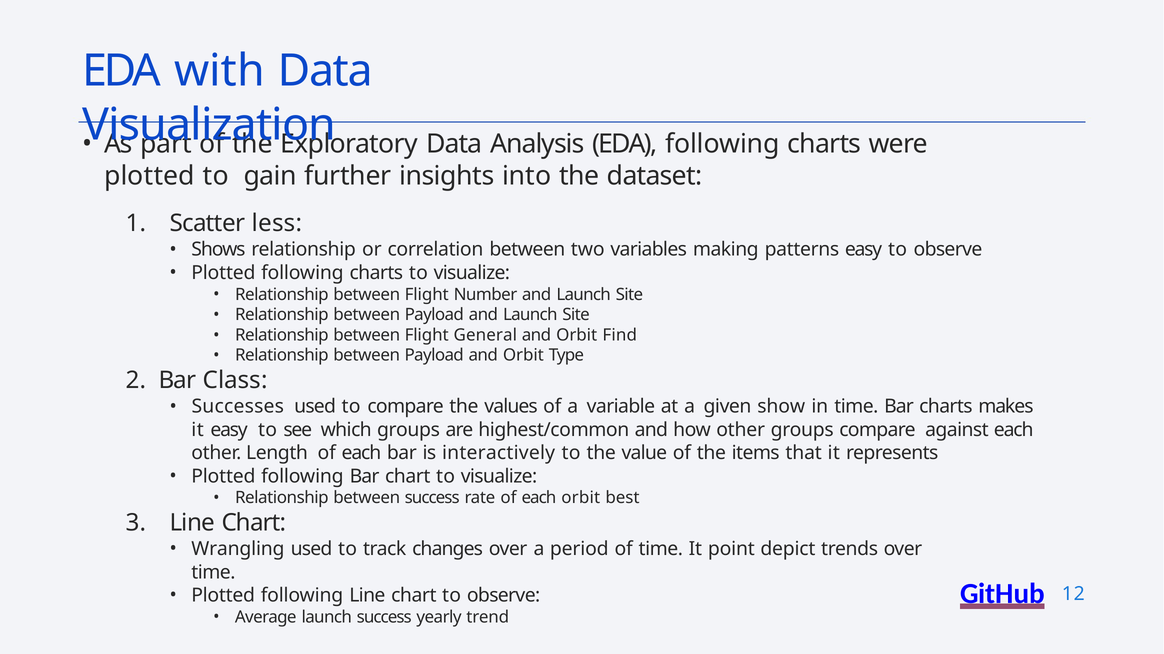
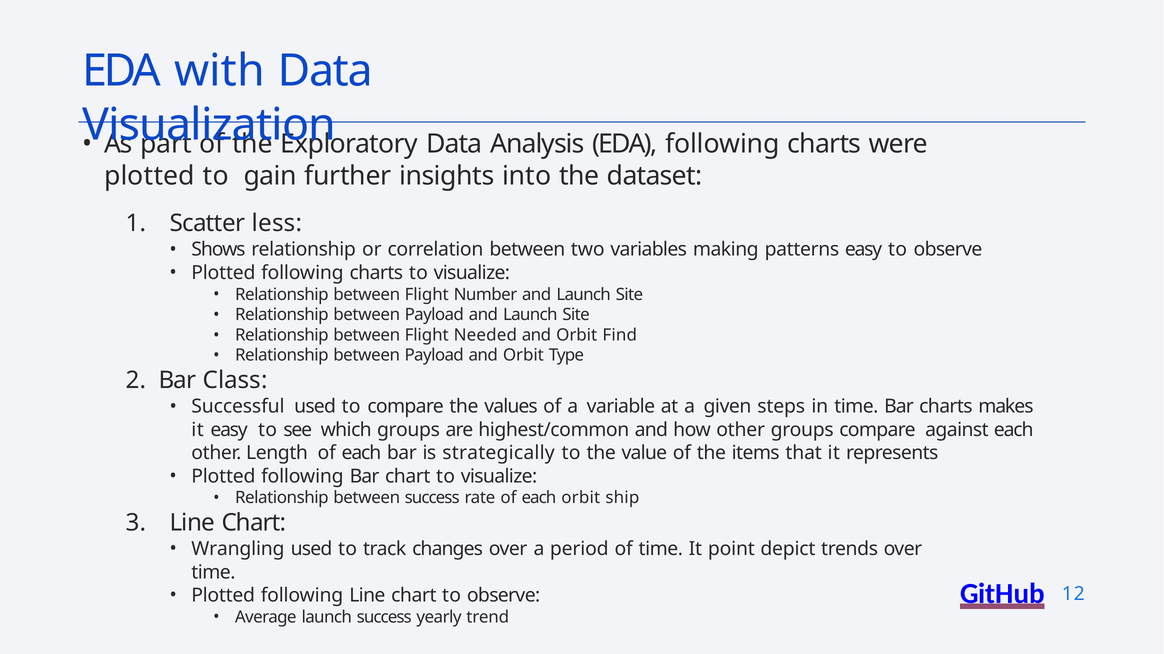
General: General -> Needed
Successes: Successes -> Successful
show: show -> steps
interactively: interactively -> strategically
best: best -> ship
